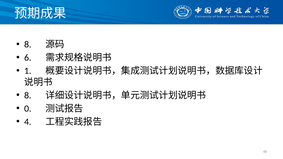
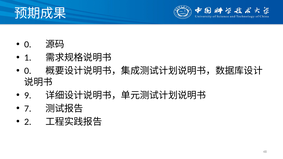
8 at (28, 45): 8 -> 0
6: 6 -> 1
1 at (28, 71): 1 -> 0
8 at (28, 95): 8 -> 9
0: 0 -> 7
4: 4 -> 2
